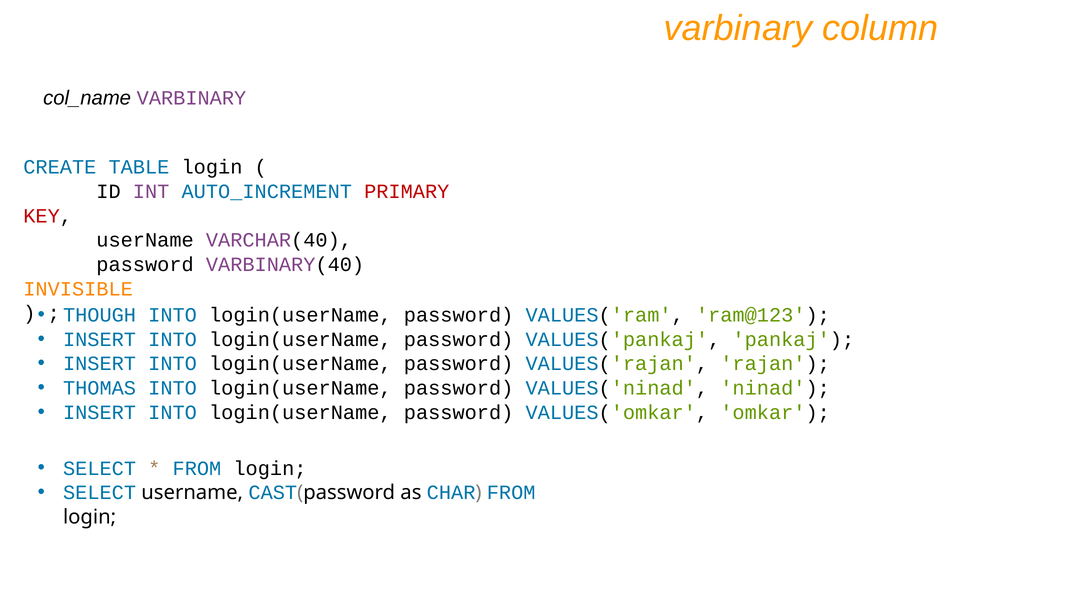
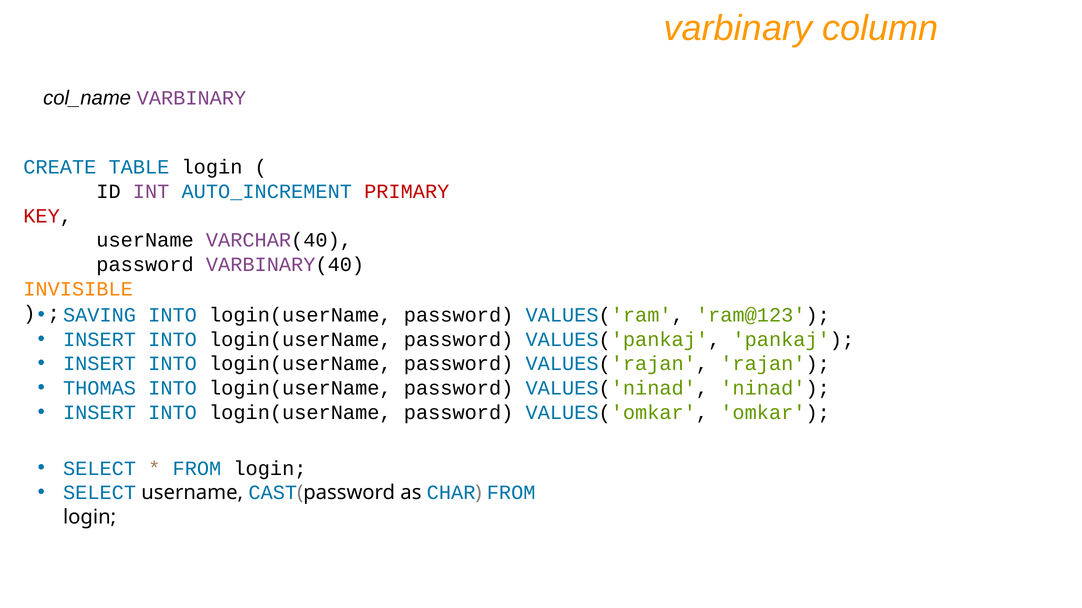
THOUGH: THOUGH -> SAVING
